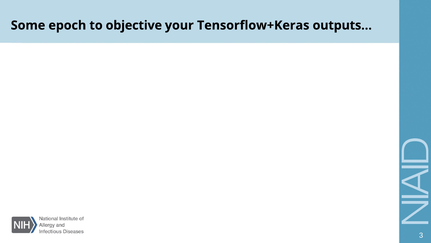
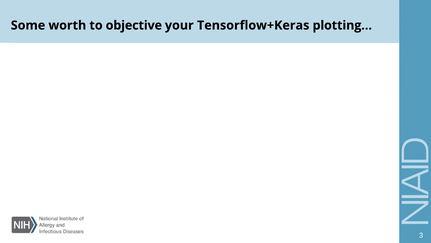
epoch: epoch -> worth
outputs…: outputs… -> plotting…
